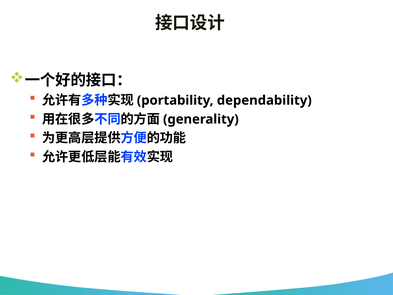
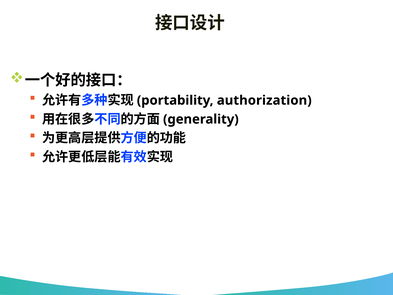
dependability: dependability -> authorization
